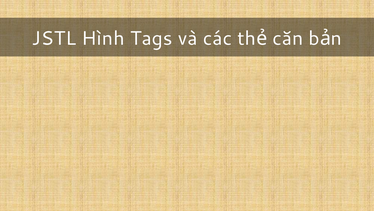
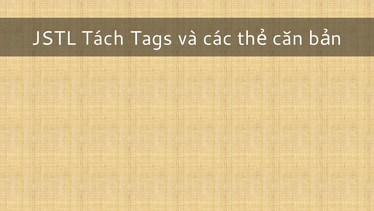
Hình: Hình -> Tách
